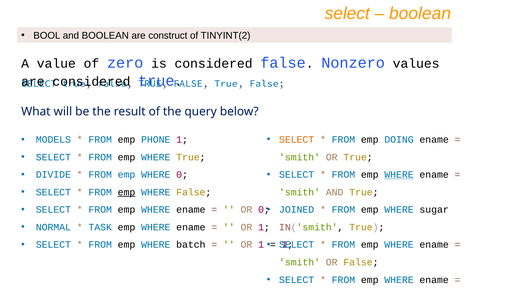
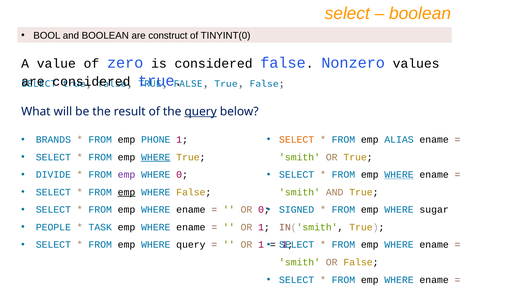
TINYINT(2: TINYINT(2 -> TINYINT(0
query at (201, 112) underline: none -> present
MODELS: MODELS -> BRANDS
DOING: DOING -> ALIAS
WHERE at (156, 157) underline: none -> present
emp at (127, 175) colour: blue -> purple
JOINED: JOINED -> SIGNED
NORMAL: NORMAL -> PEOPLE
WHERE batch: batch -> query
